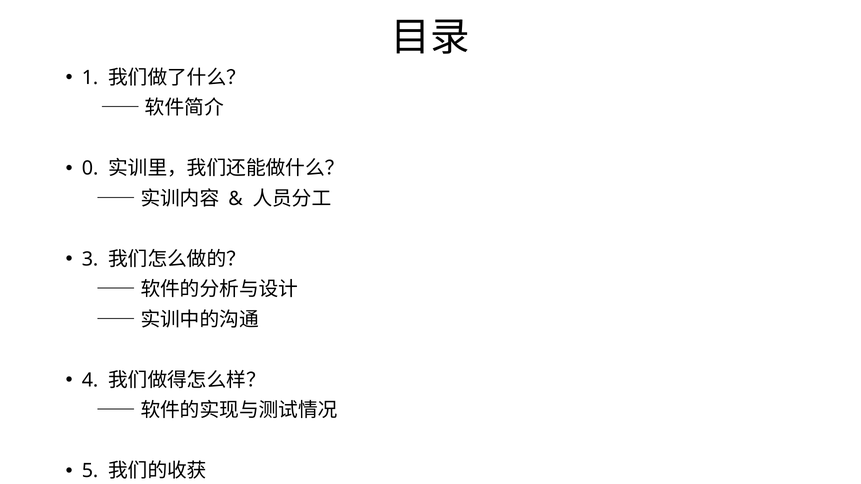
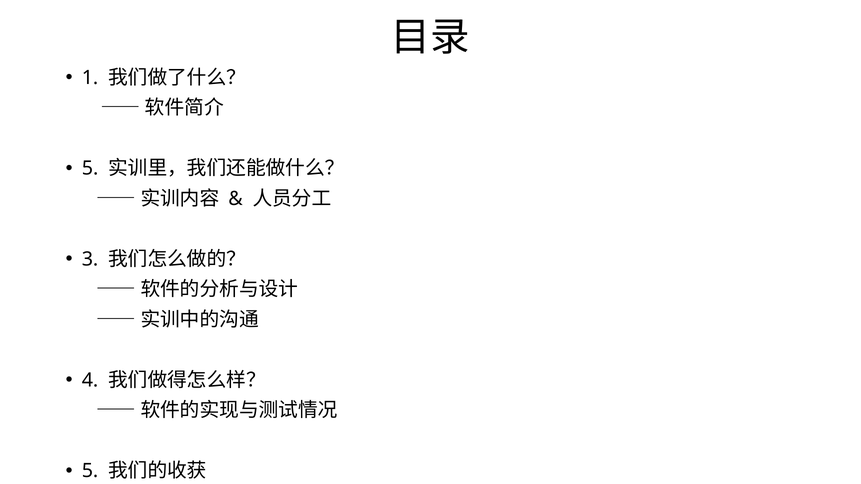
0 at (90, 168): 0 -> 5
